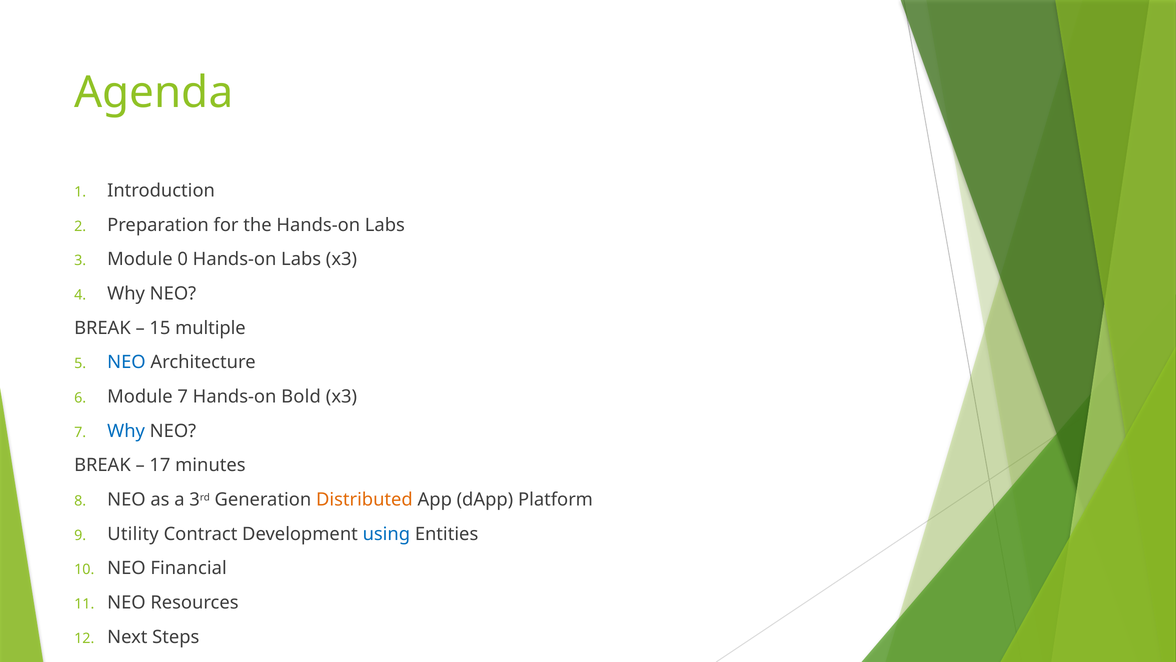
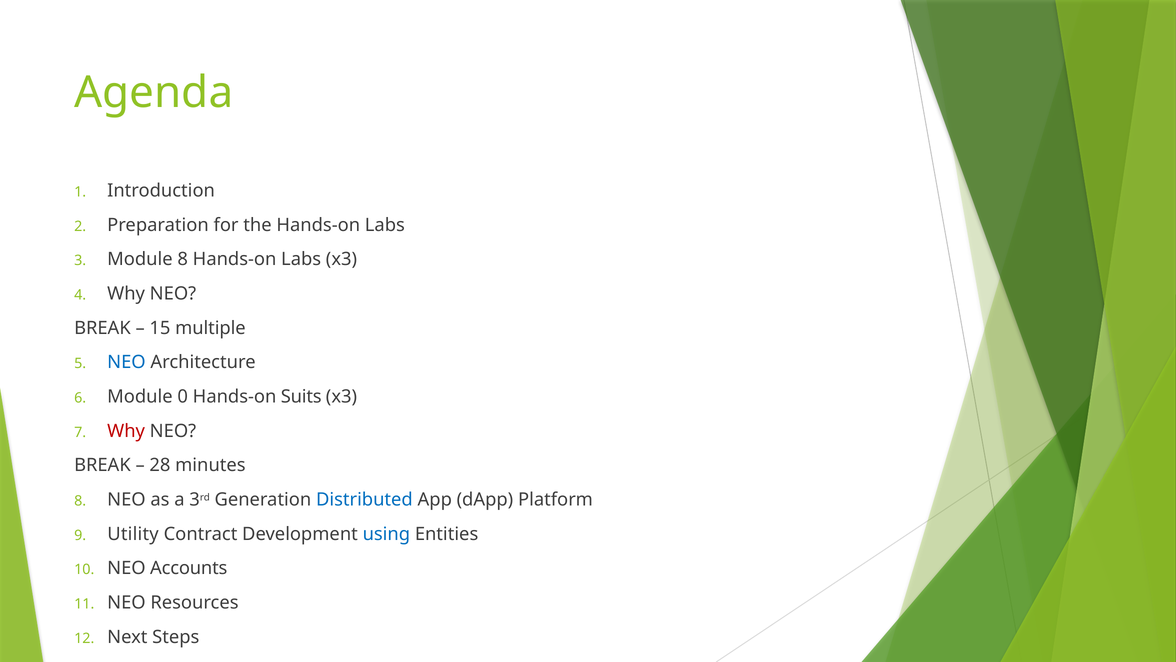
Module 0: 0 -> 8
Module 7: 7 -> 0
Bold: Bold -> Suits
Why at (126, 431) colour: blue -> red
17: 17 -> 28
Distributed colour: orange -> blue
Financial: Financial -> Accounts
